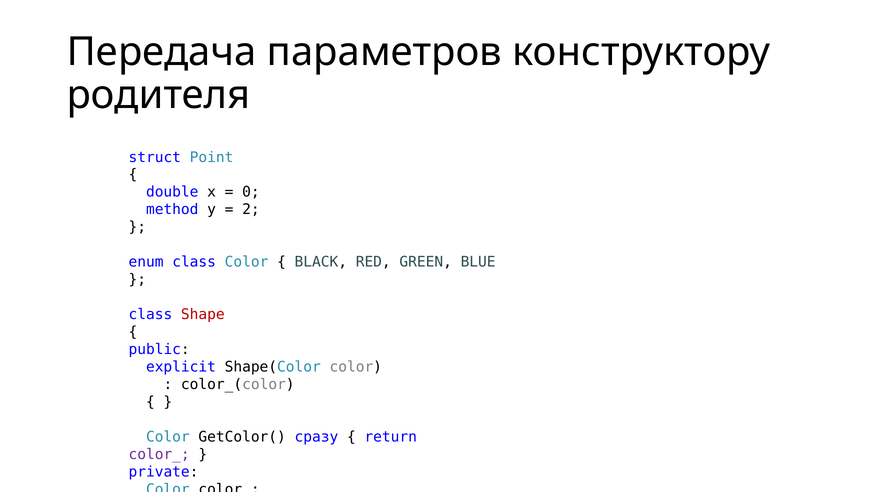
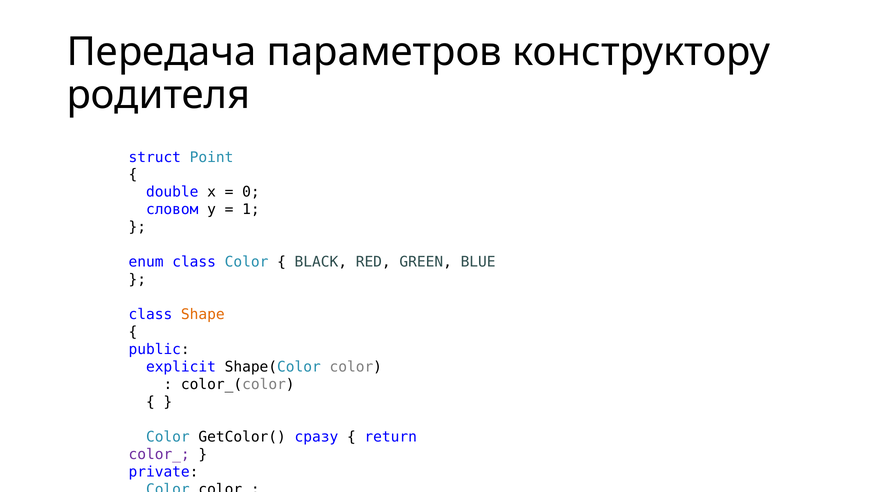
method: method -> словом
2: 2 -> 1
Shape colour: red -> orange
